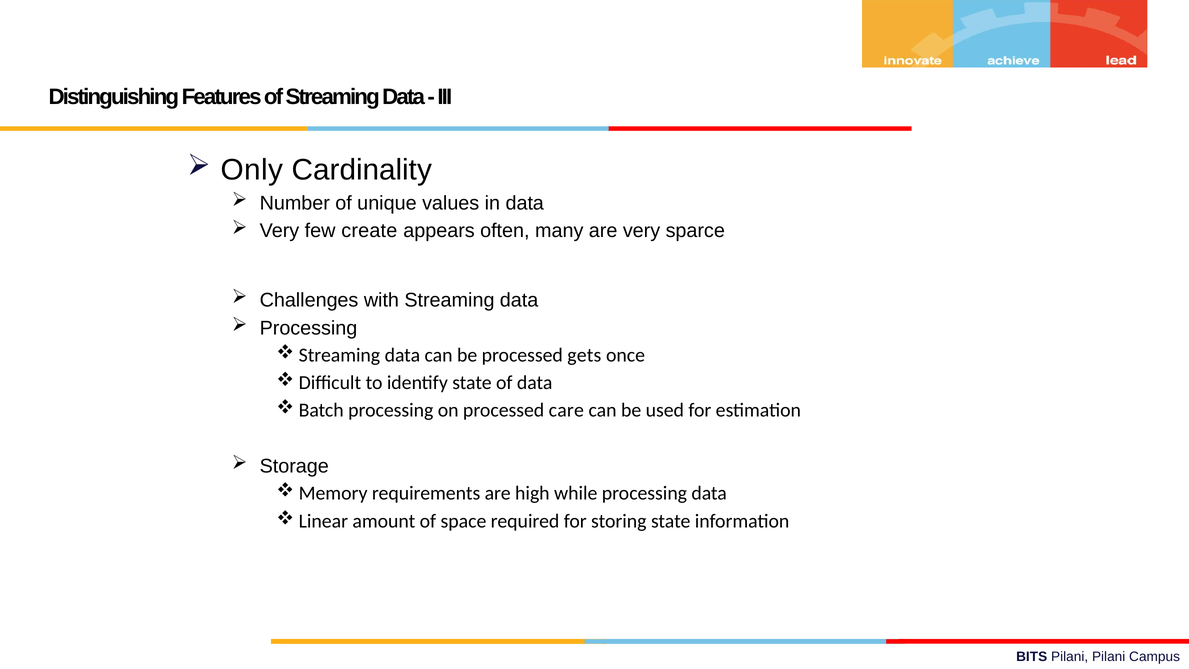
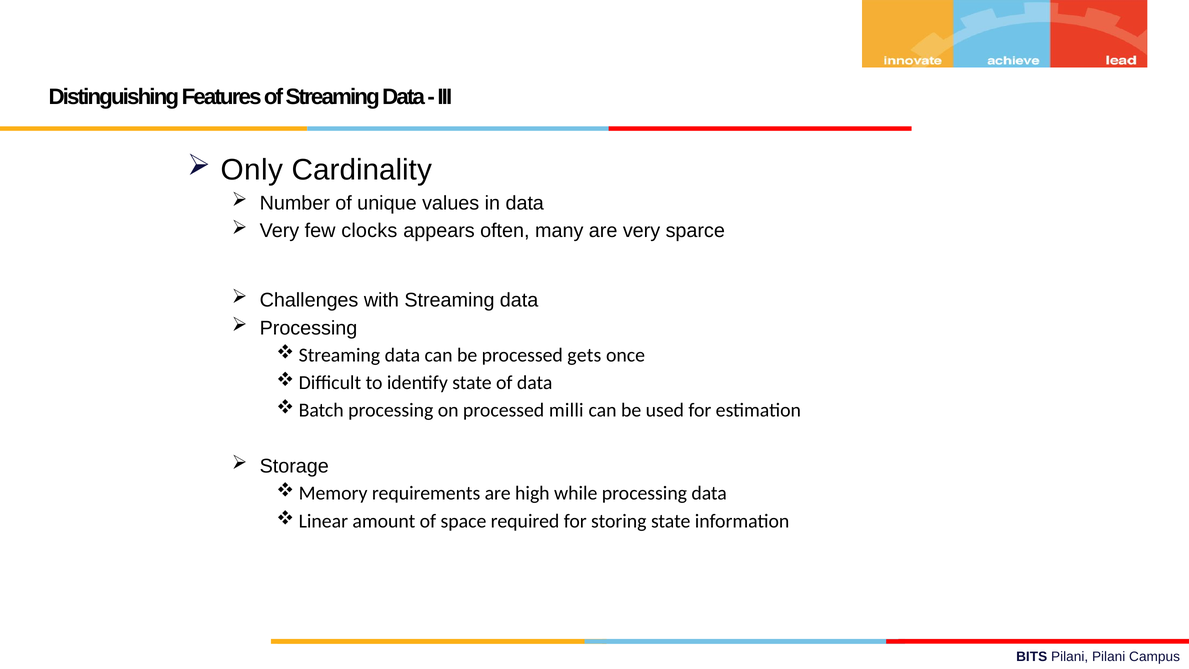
create: create -> clocks
care: care -> milli
